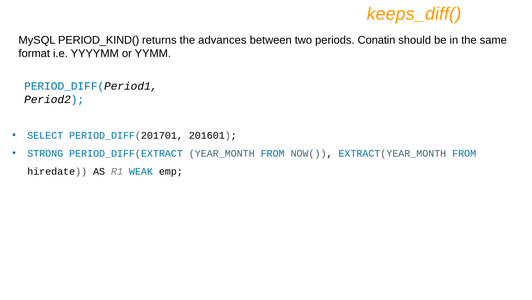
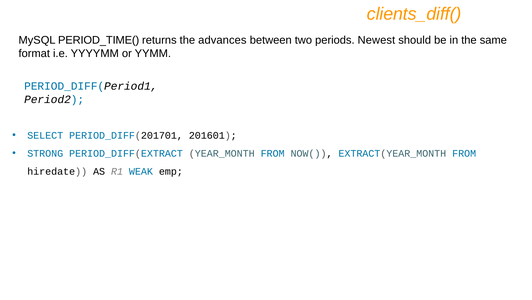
keeps_diff(: keeps_diff( -> clients_diff(
PERIOD_KIND(: PERIOD_KIND( -> PERIOD_TIME(
Conatin: Conatin -> Newest
